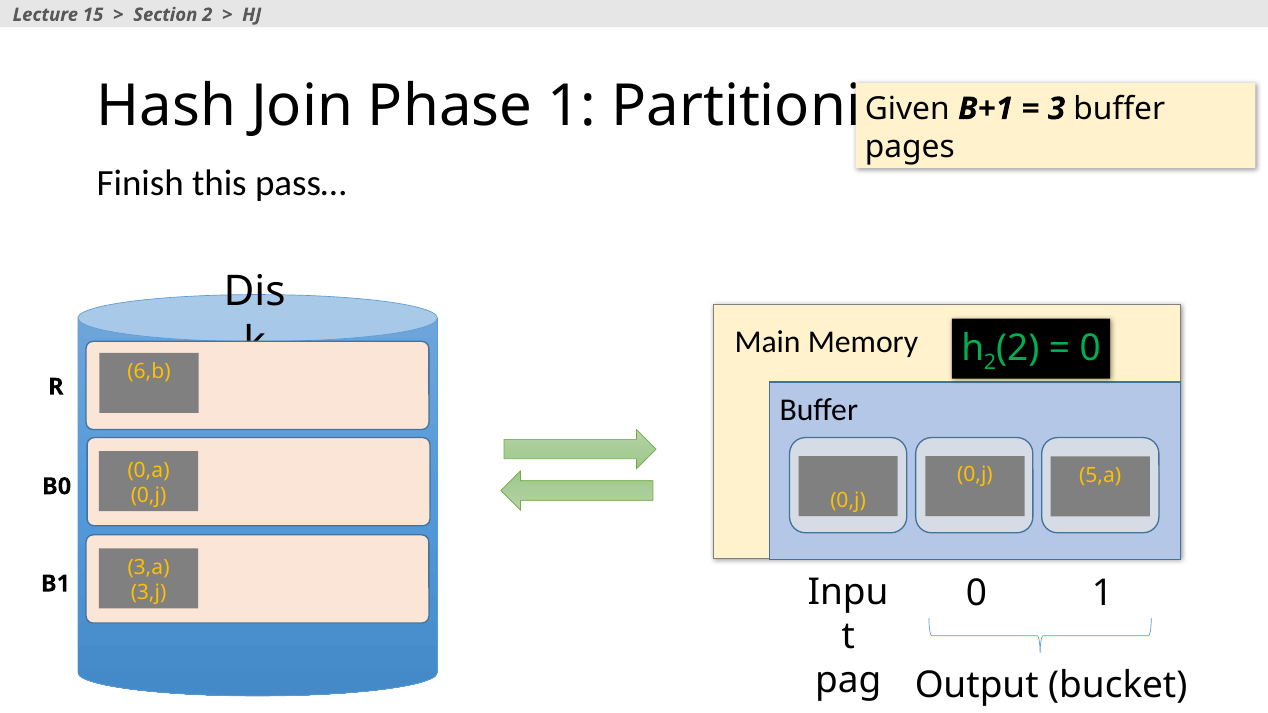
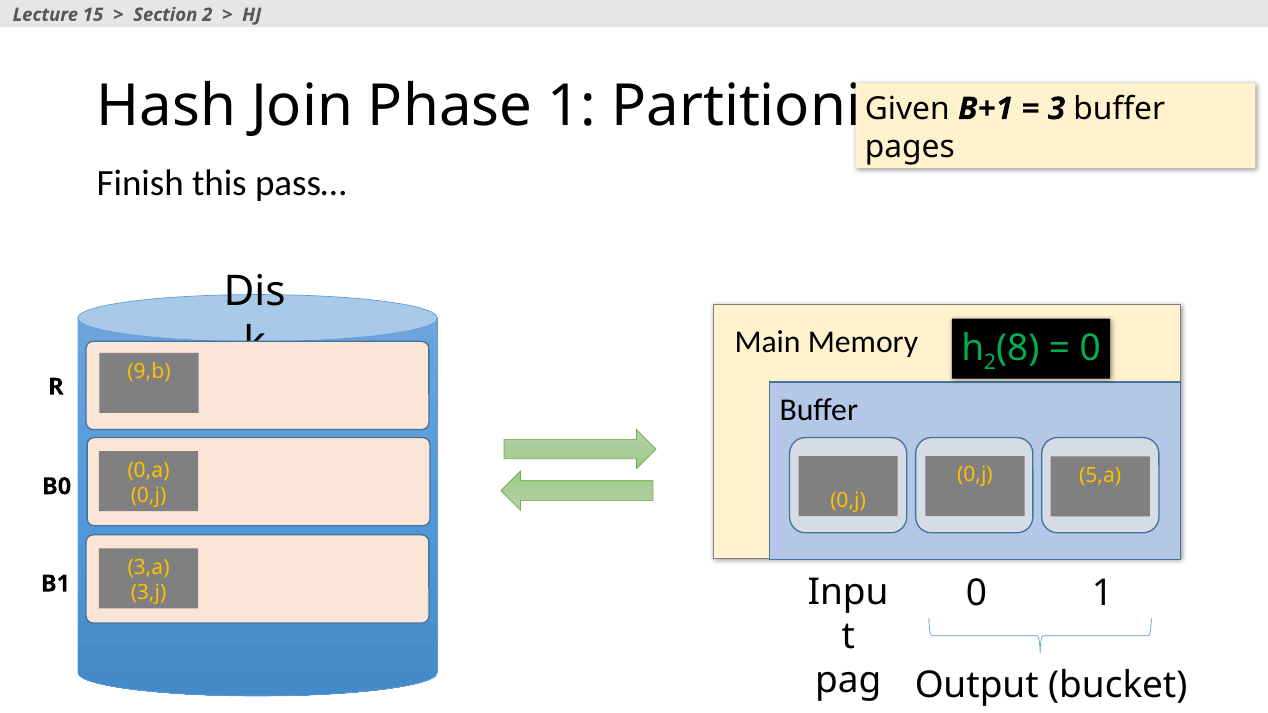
2 2: 2 -> 8
6,b: 6,b -> 9,b
